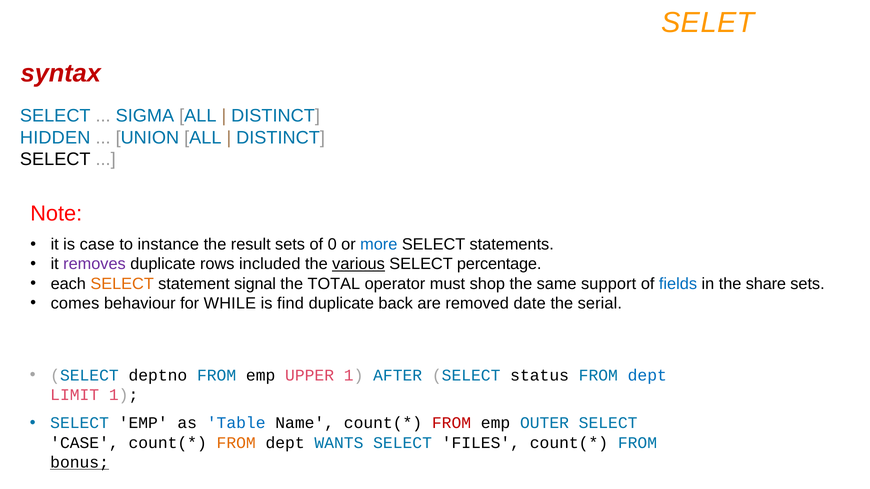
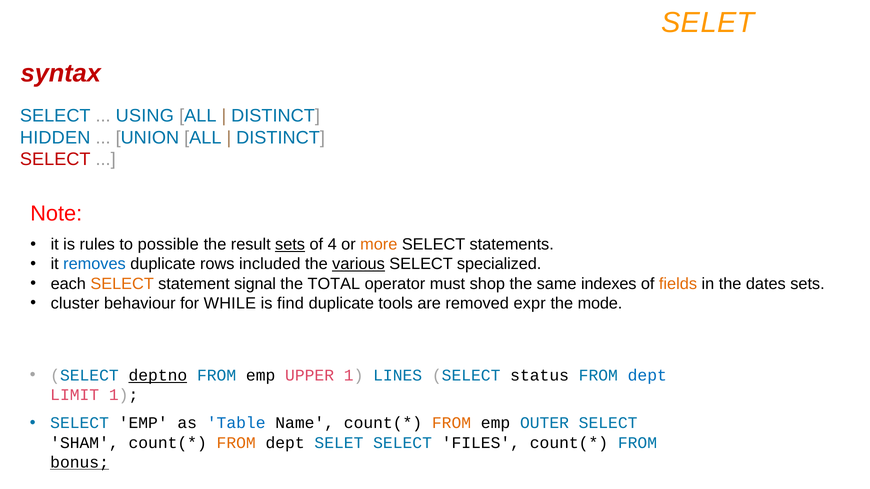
SIGMA: SIGMA -> USING
SELECT at (55, 159) colour: black -> red
is case: case -> rules
instance: instance -> possible
sets at (290, 245) underline: none -> present
0: 0 -> 4
more colour: blue -> orange
removes colour: purple -> blue
percentage: percentage -> specialized
support: support -> indexes
fields colour: blue -> orange
share: share -> dates
comes: comes -> cluster
back: back -> tools
date: date -> expr
serial: serial -> mode
deptno underline: none -> present
AFTER: AFTER -> LINES
FROM at (452, 423) colour: red -> orange
CASE at (84, 443): CASE -> SHAM
dept WANTS: WANTS -> SELET
